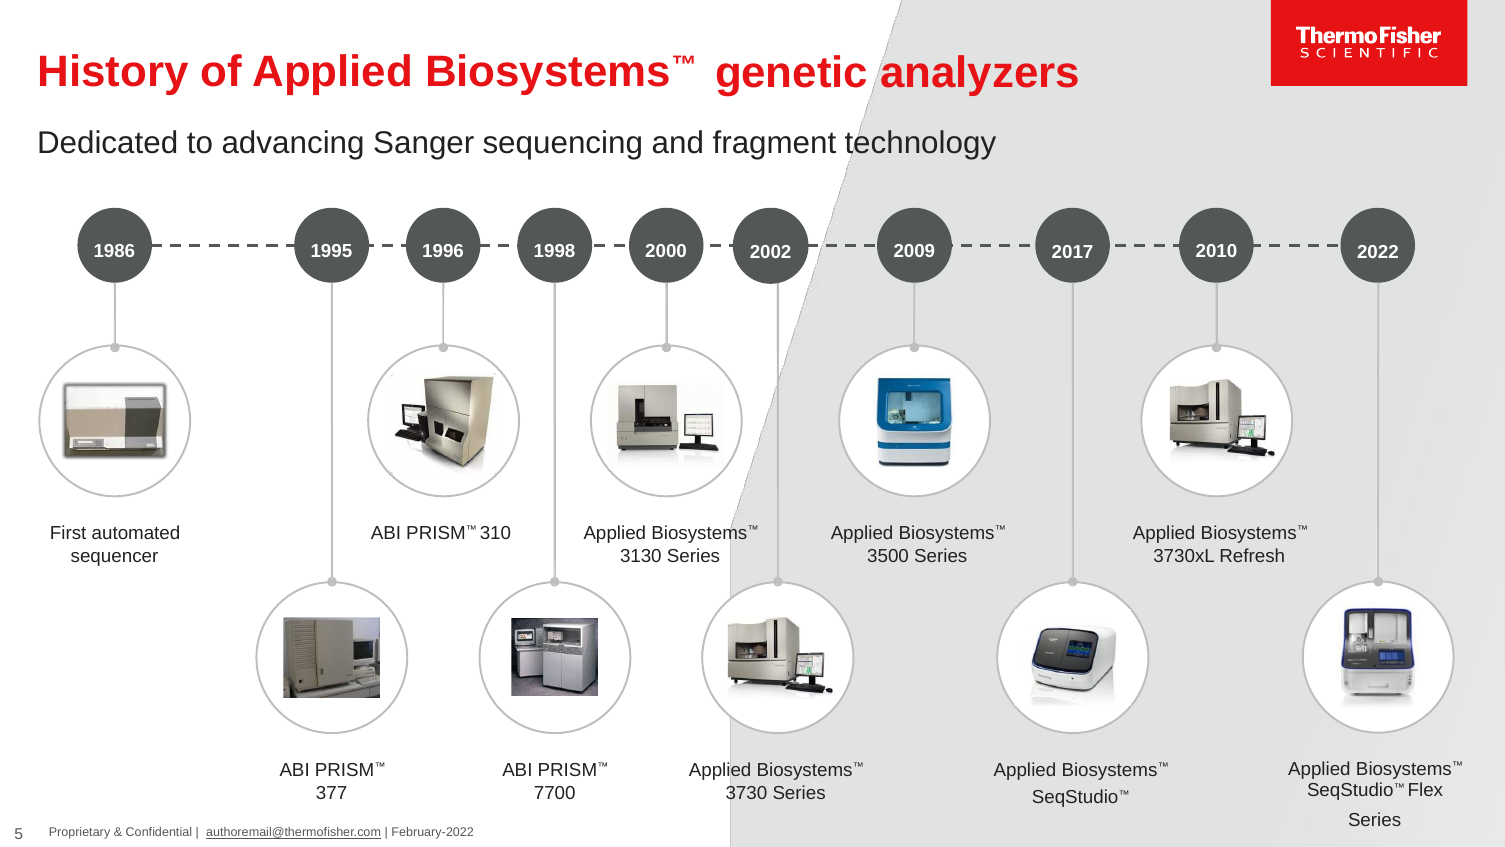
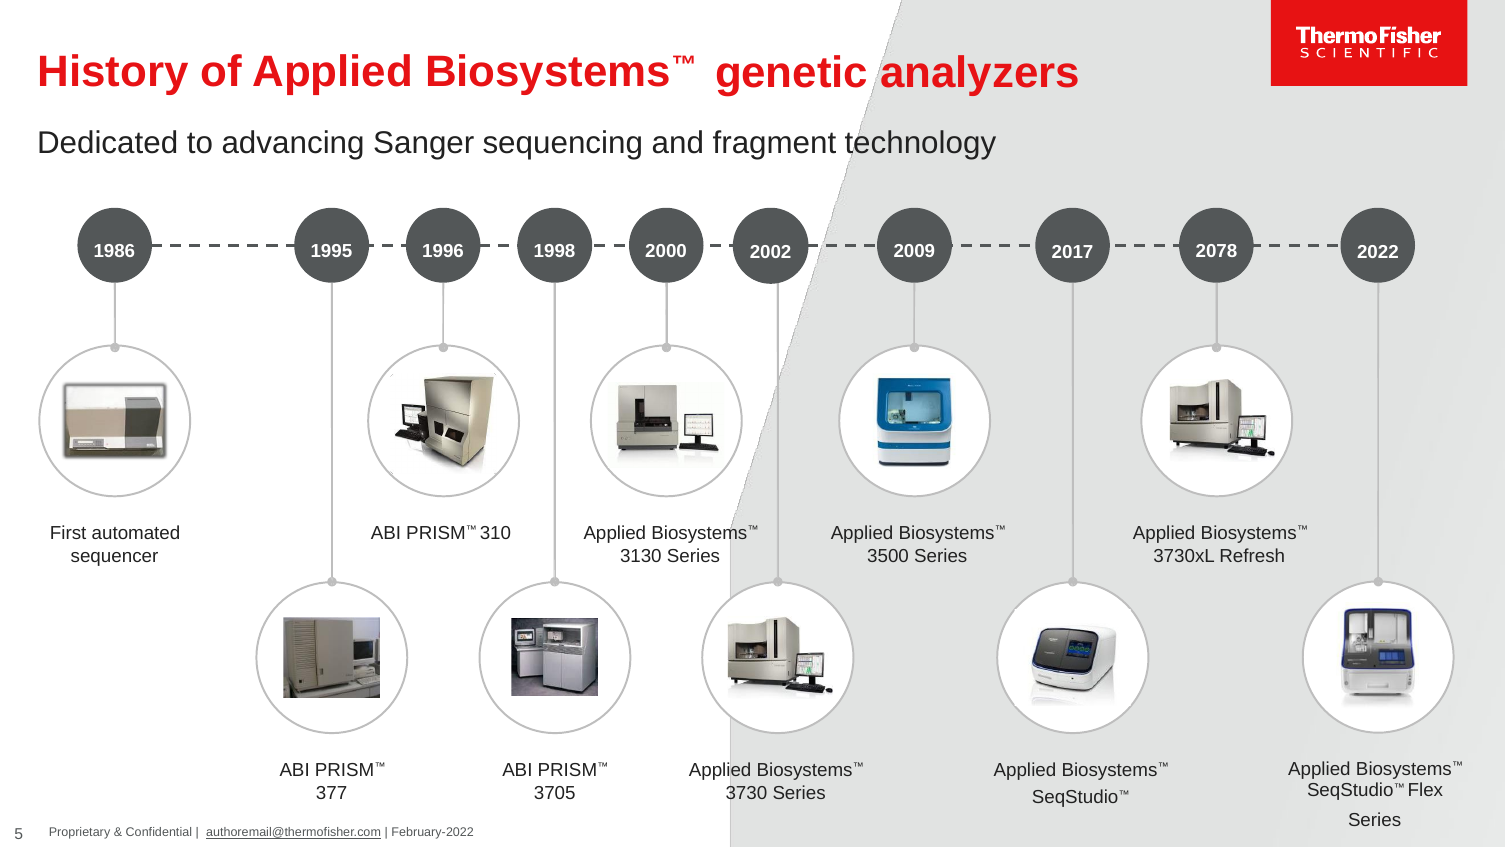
2010: 2010 -> 2078
7700: 7700 -> 3705
